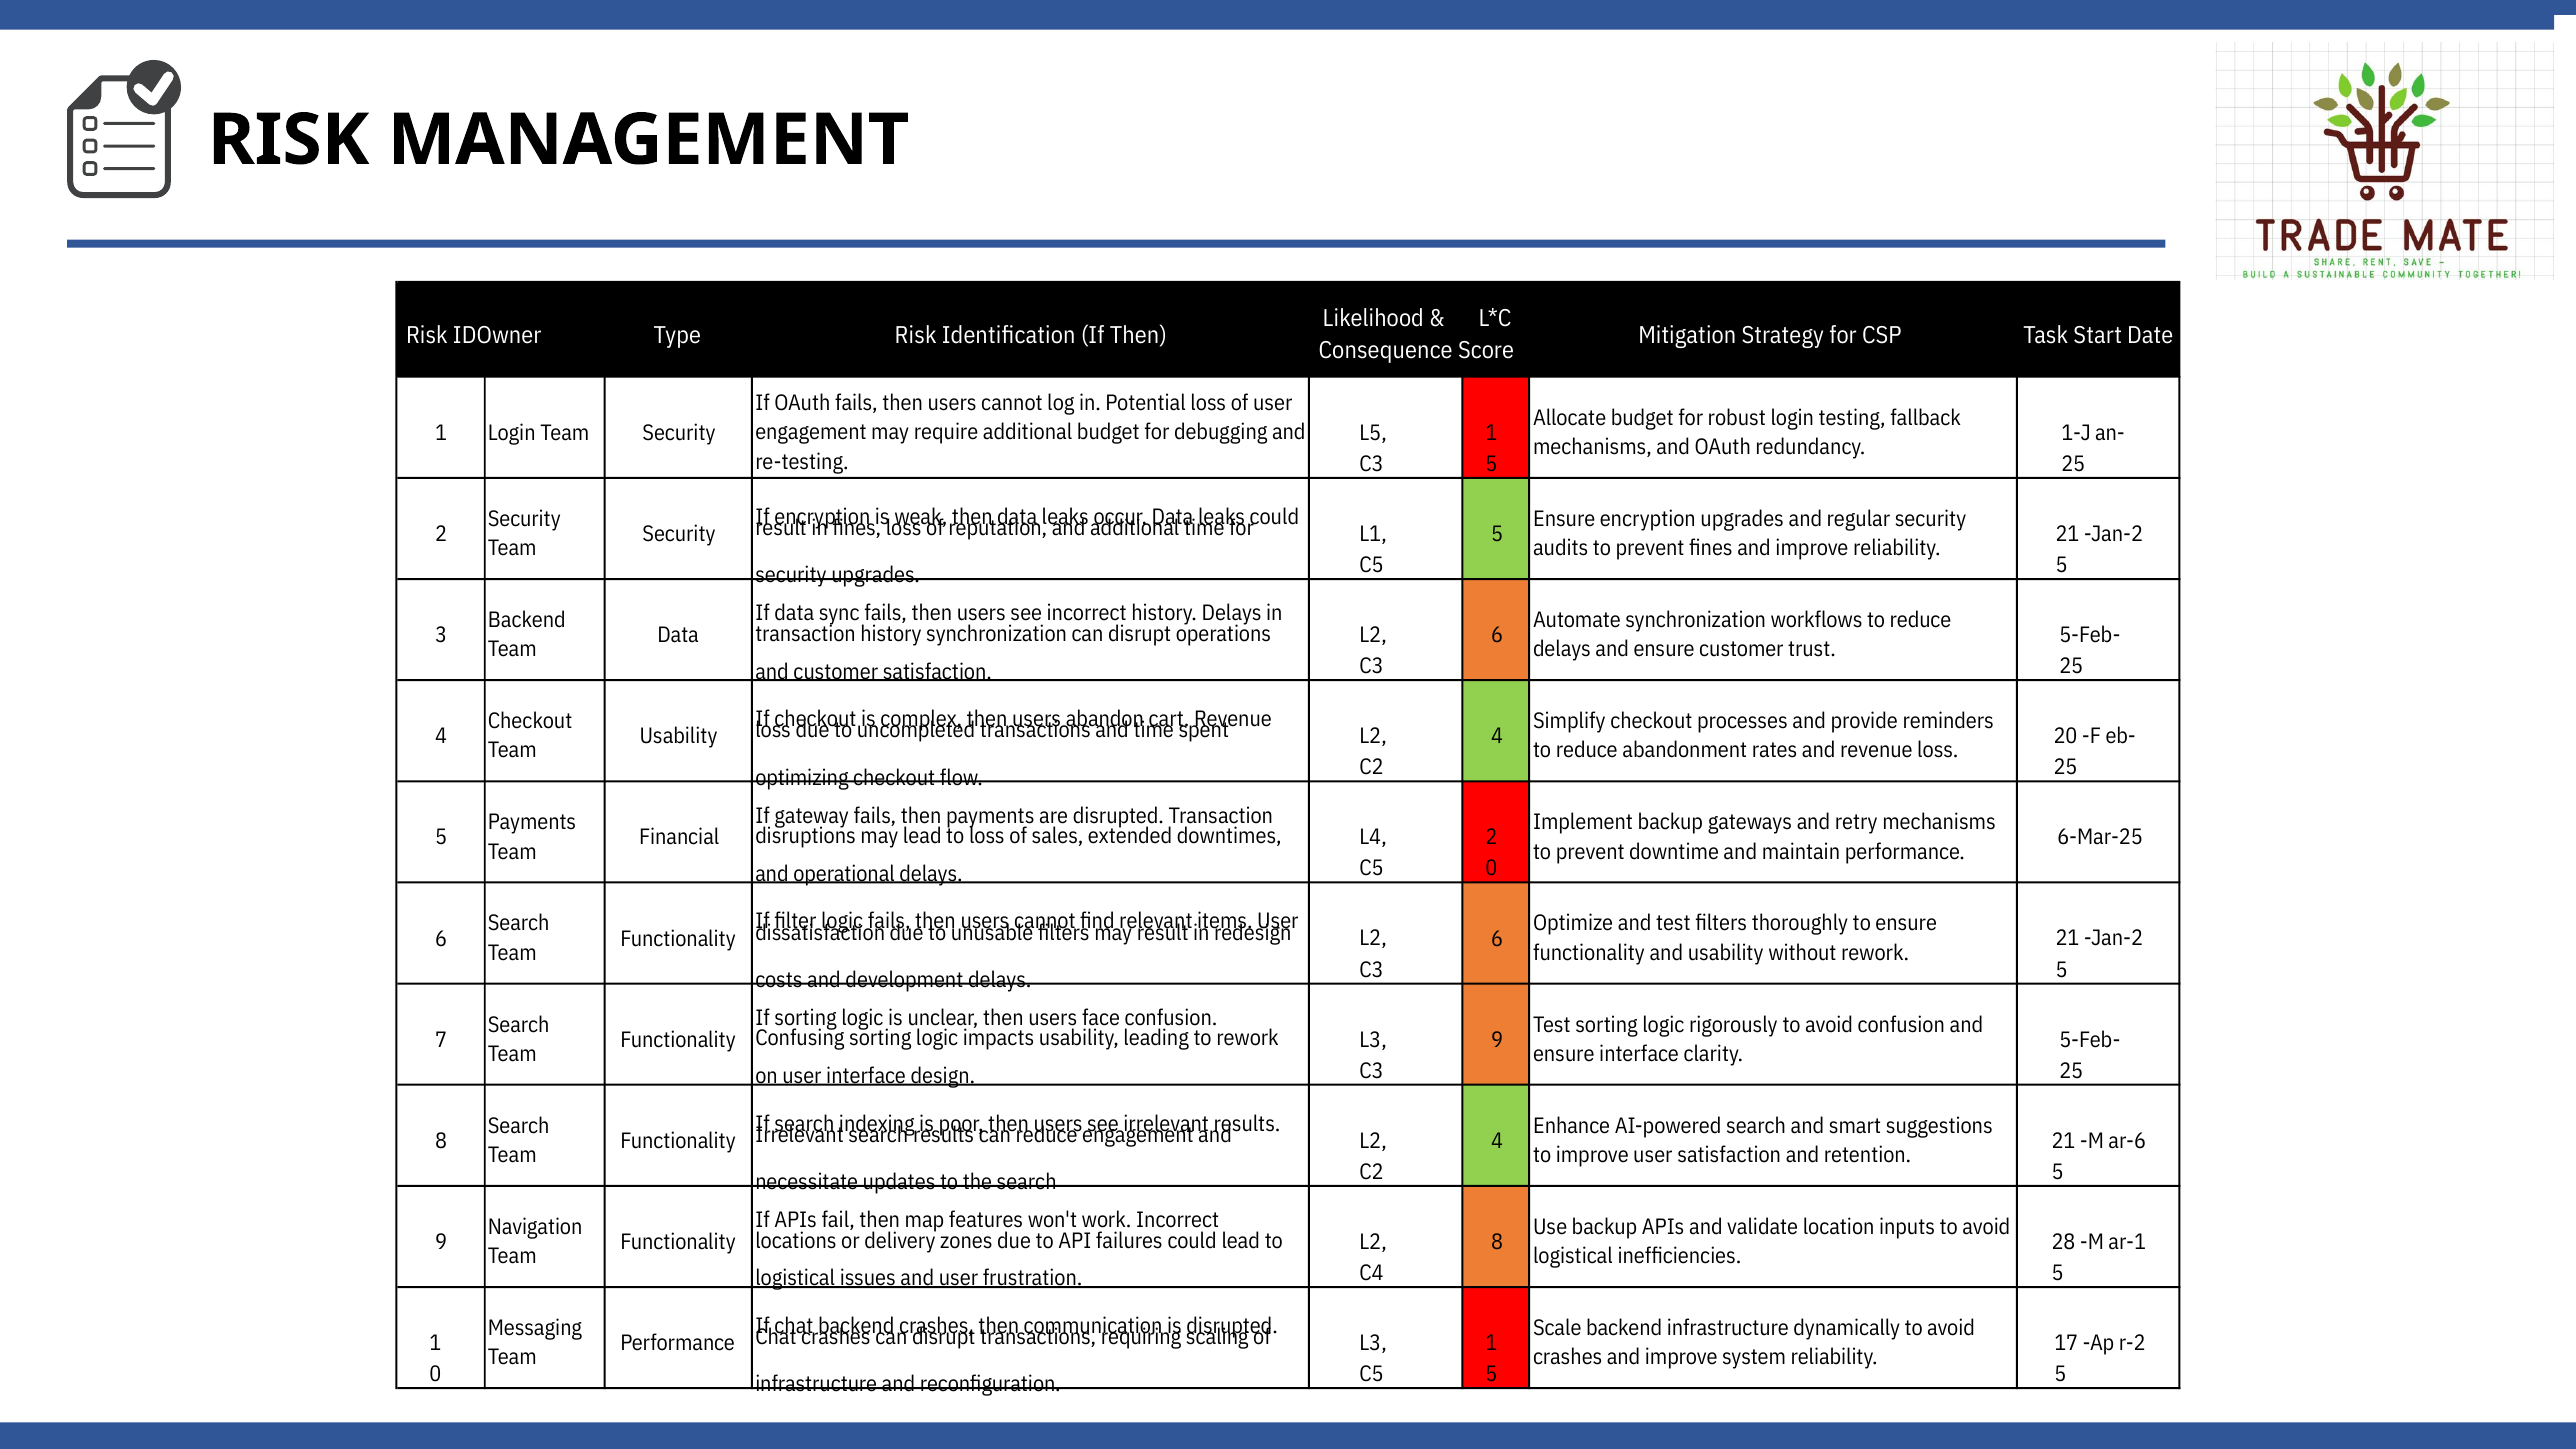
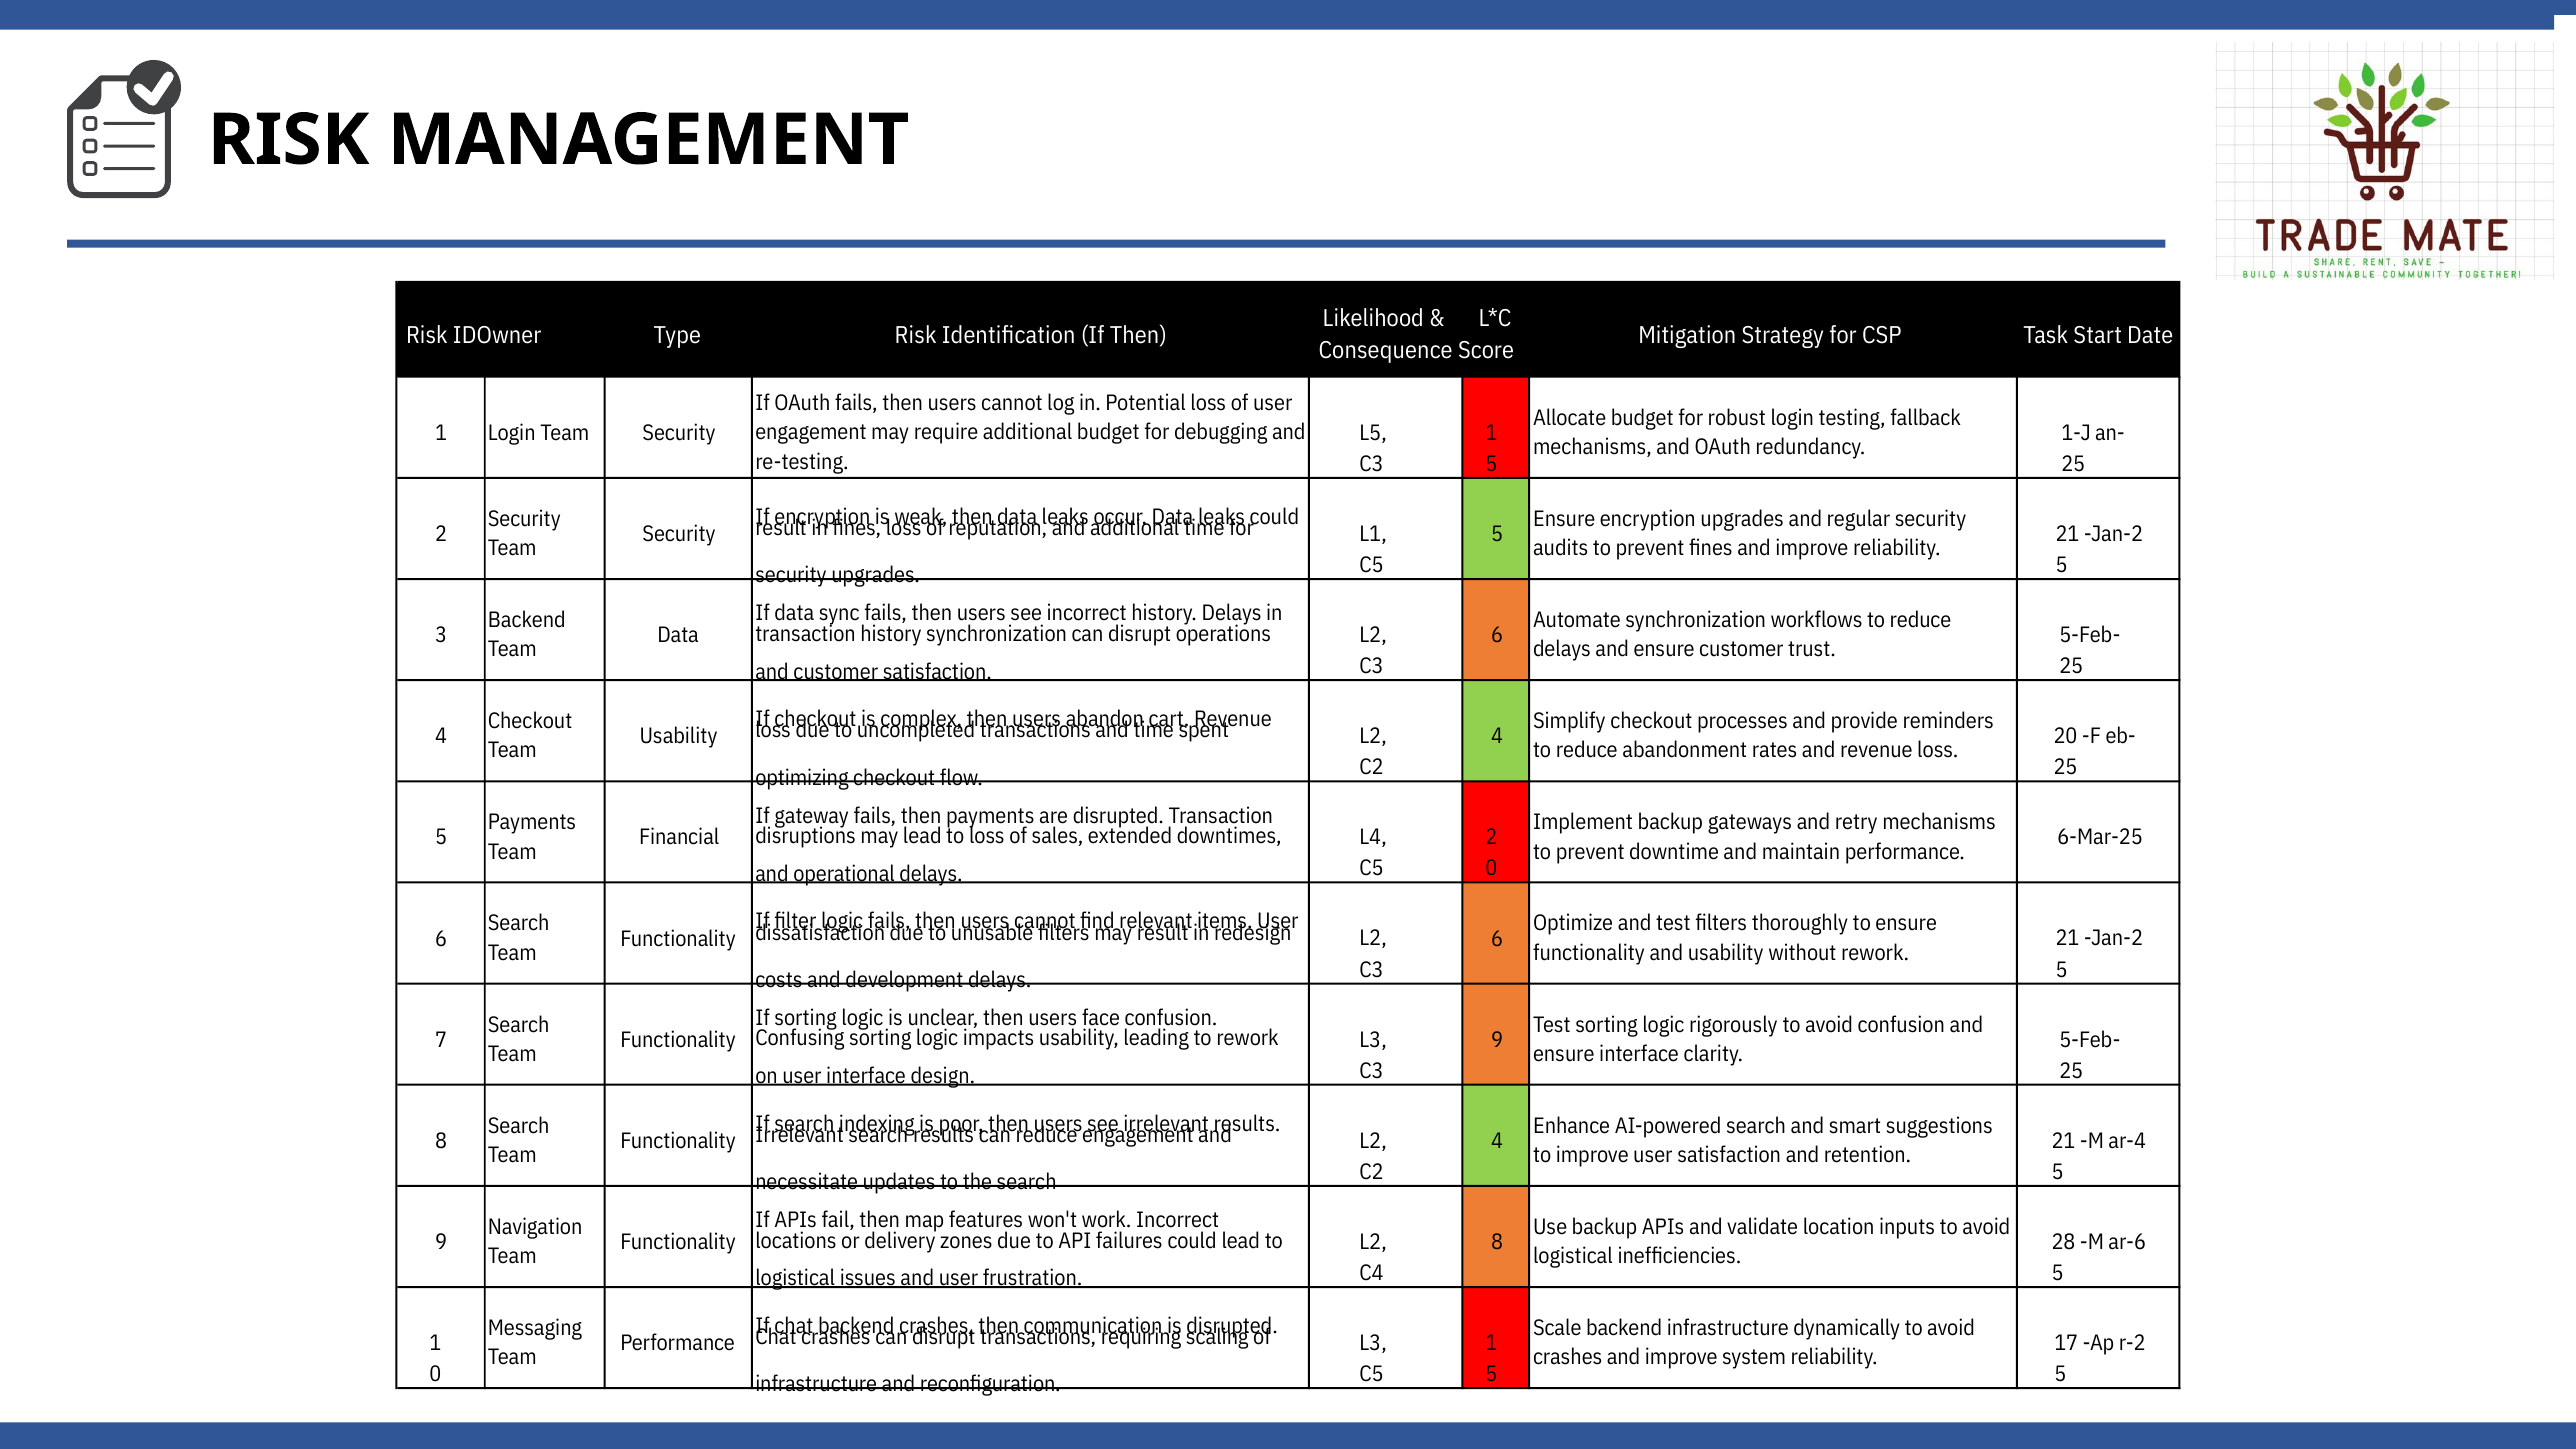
ar-6: ar-6 -> ar-4
ar-1: ar-1 -> ar-6
